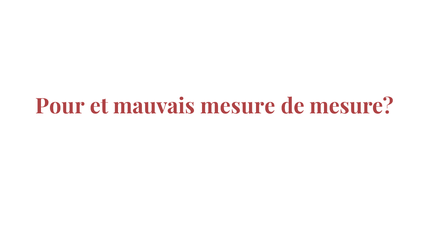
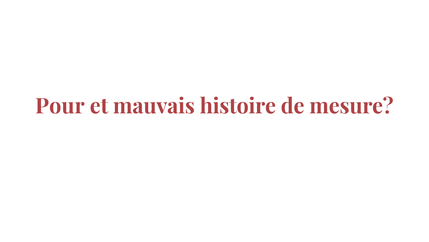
mauvais mesure: mesure -> histoire
